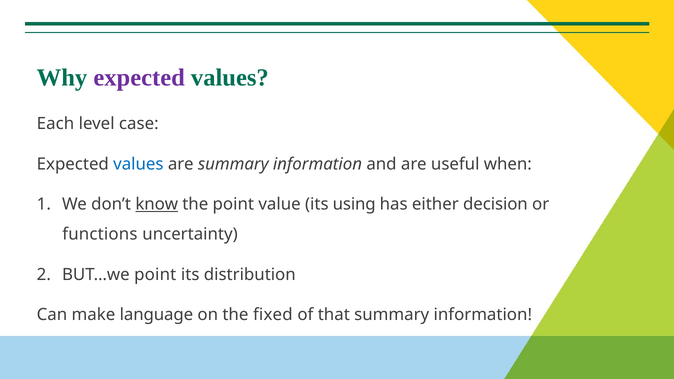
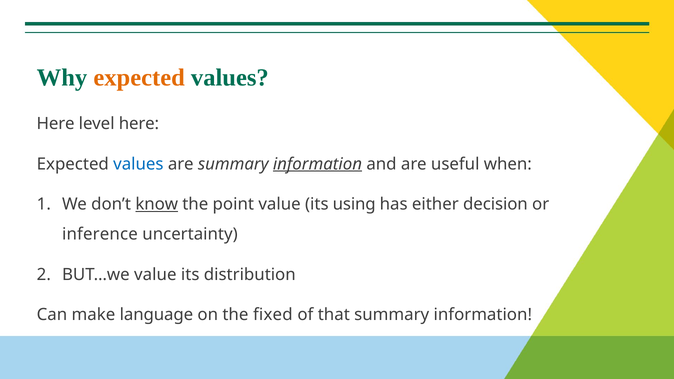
expected at (139, 78) colour: purple -> orange
Each at (55, 124): Each -> Here
level case: case -> here
information at (317, 164) underline: none -> present
functions: functions -> inference
BUT…we point: point -> value
